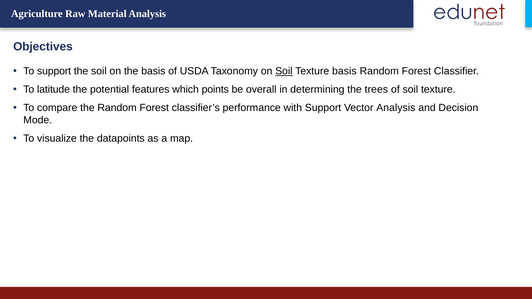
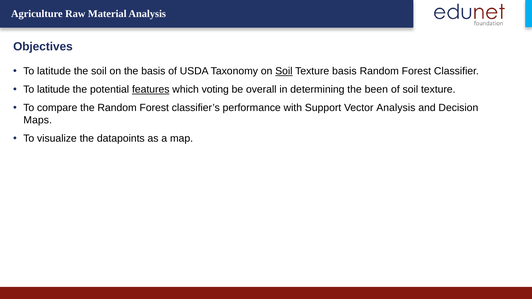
support at (54, 71): support -> latitude
features underline: none -> present
points: points -> voting
trees: trees -> been
Mode: Mode -> Maps
